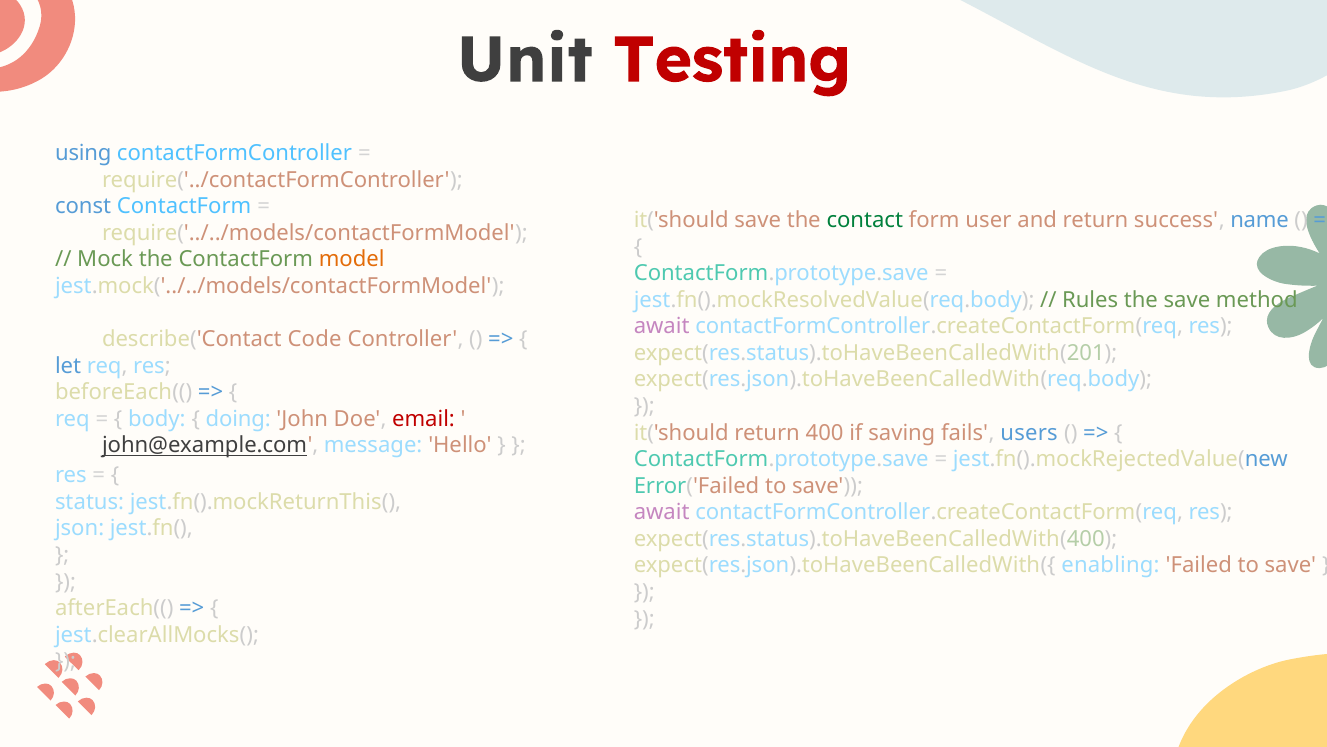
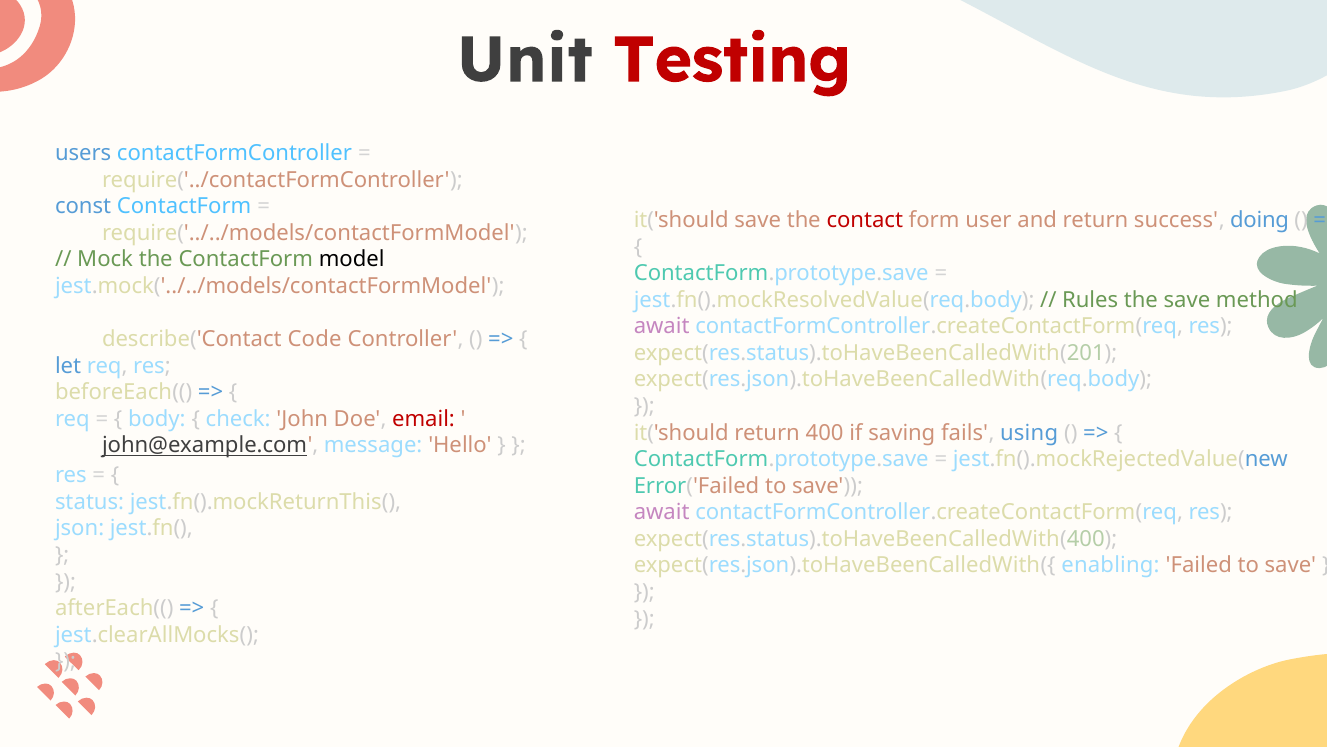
using: using -> users
contact colour: green -> red
name: name -> doing
model colour: orange -> black
doing: doing -> check
users: users -> using
